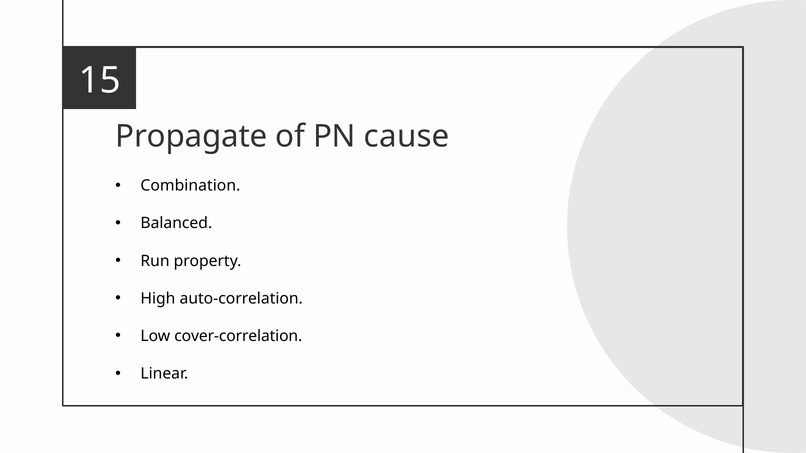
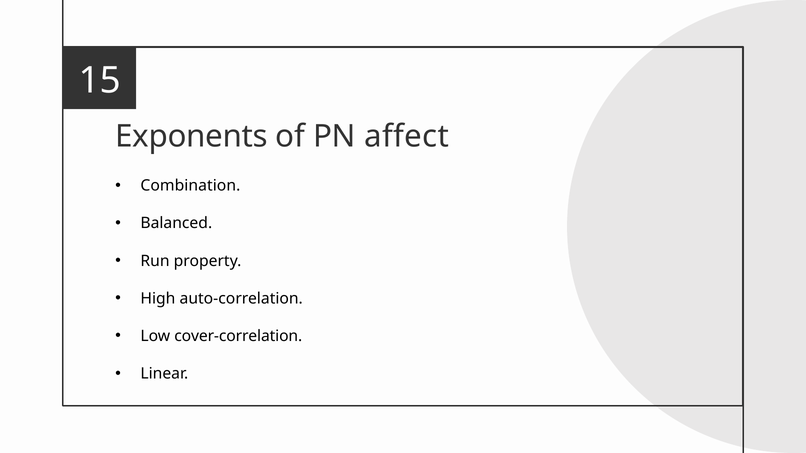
Propagate: Propagate -> Exponents
cause: cause -> affect
